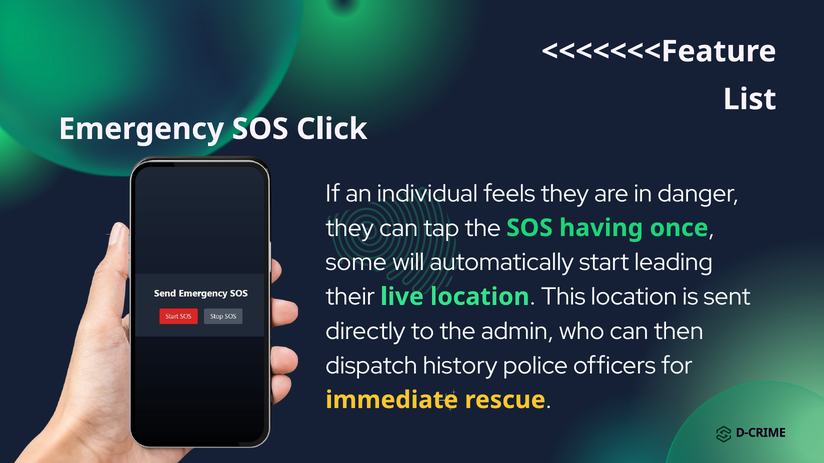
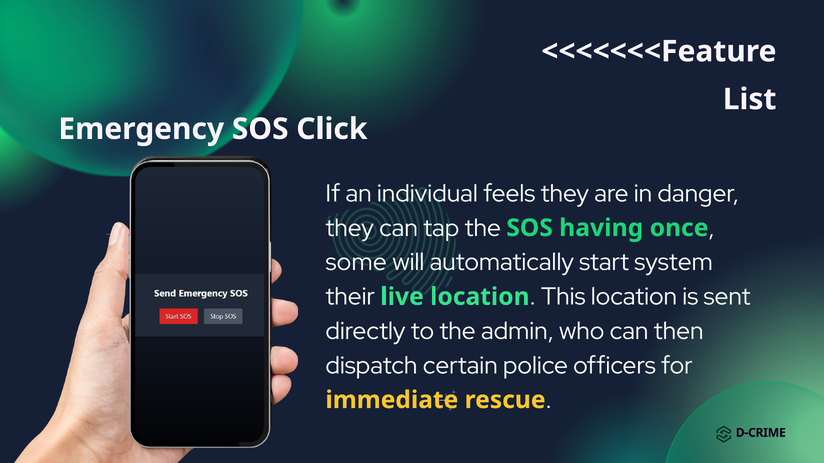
leading: leading -> system
history: history -> certain
